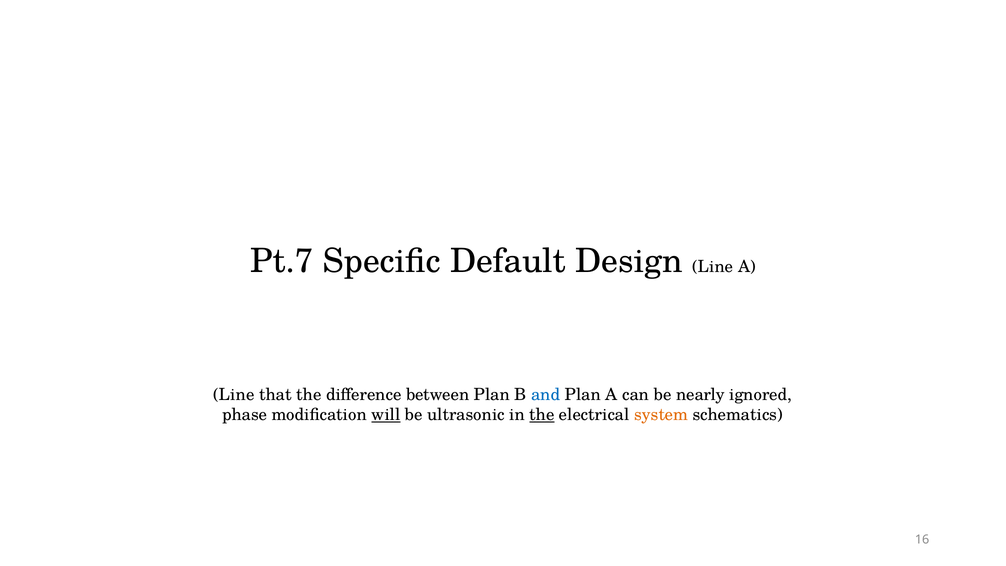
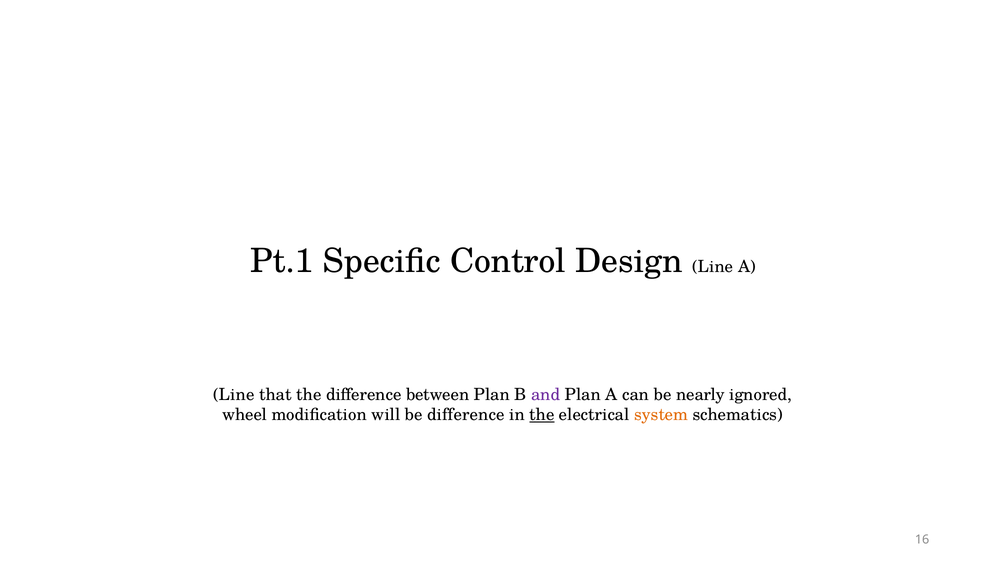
Pt.7: Pt.7 -> Pt.1
Default: Default -> Control
and colour: blue -> purple
phase: phase -> wheel
will underline: present -> none
be ultrasonic: ultrasonic -> difference
